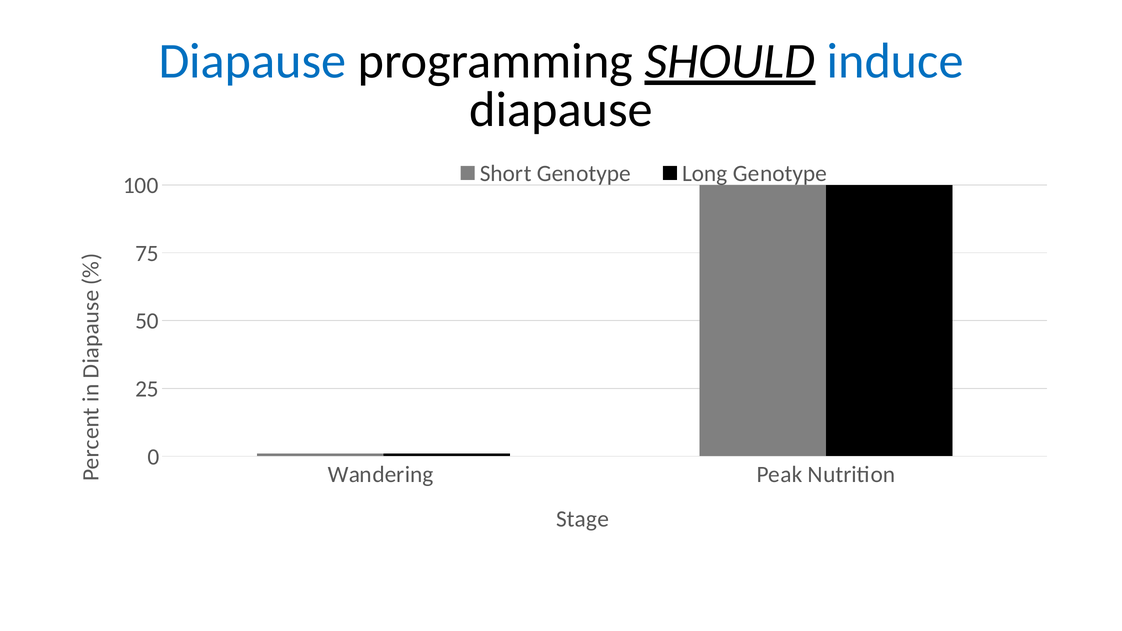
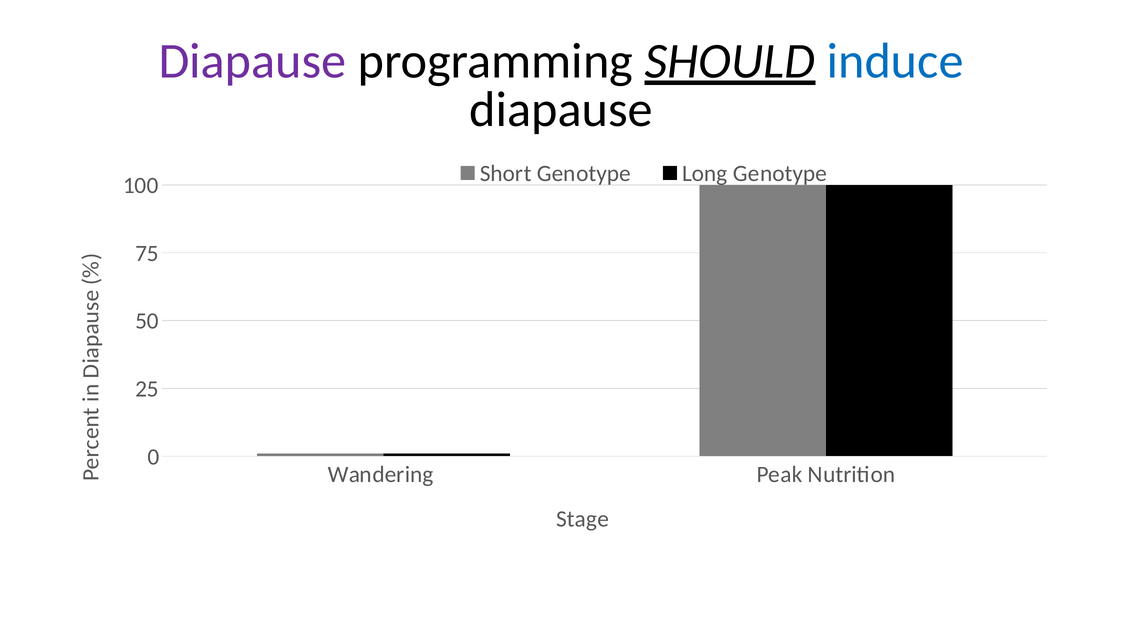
Diapause at (252, 61) colour: blue -> purple
